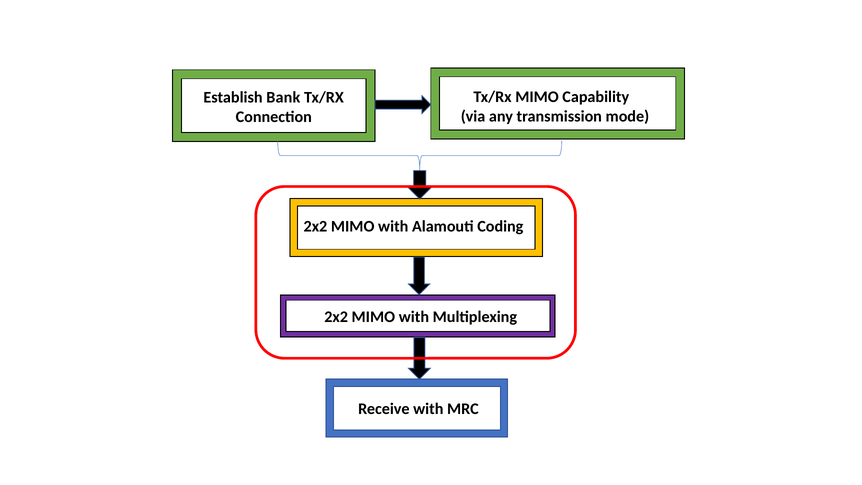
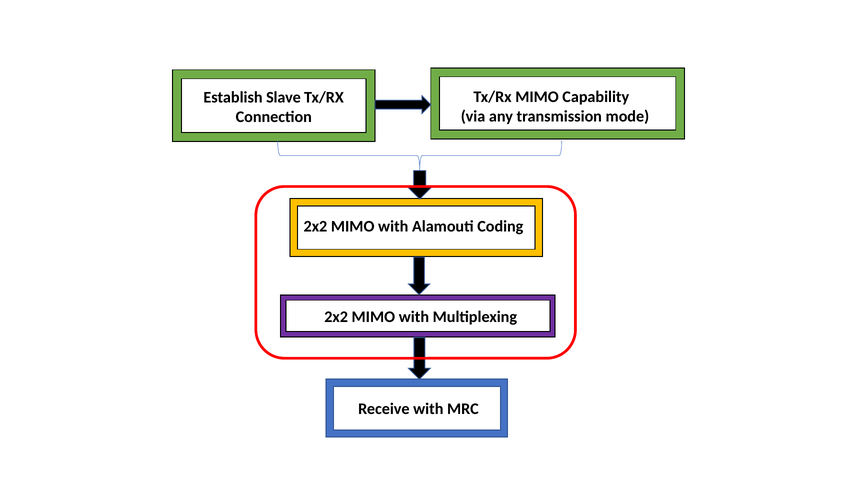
Bank: Bank -> Slave
